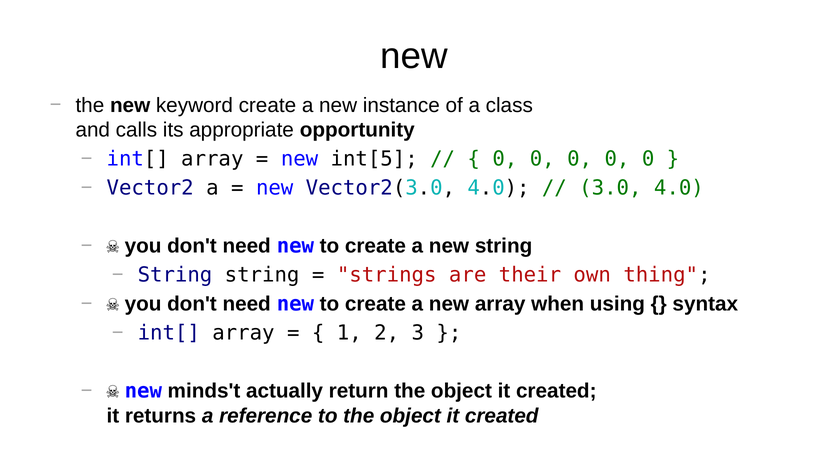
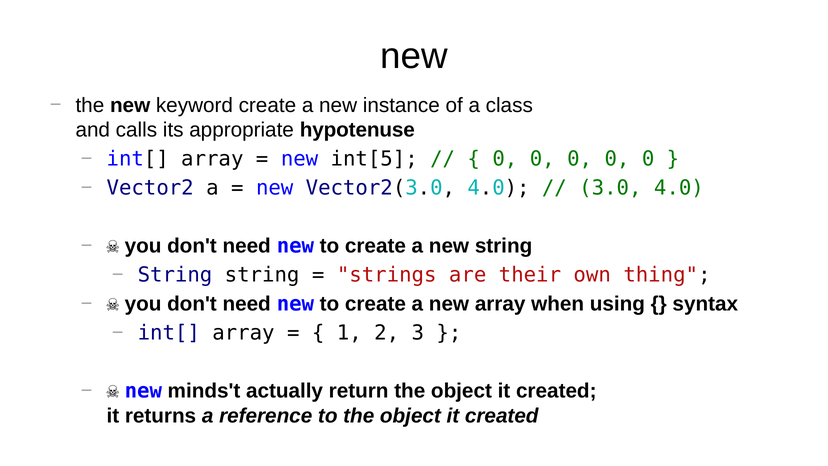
opportunity: opportunity -> hypotenuse
